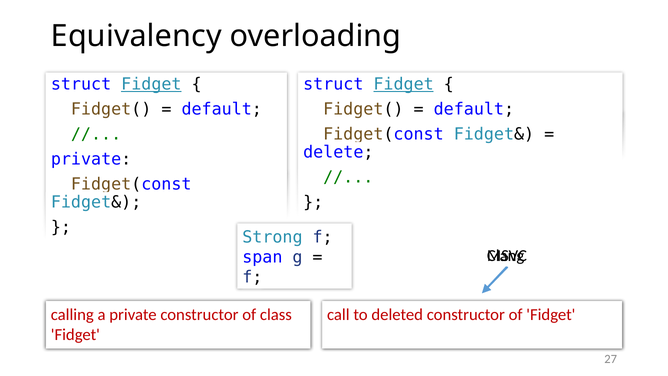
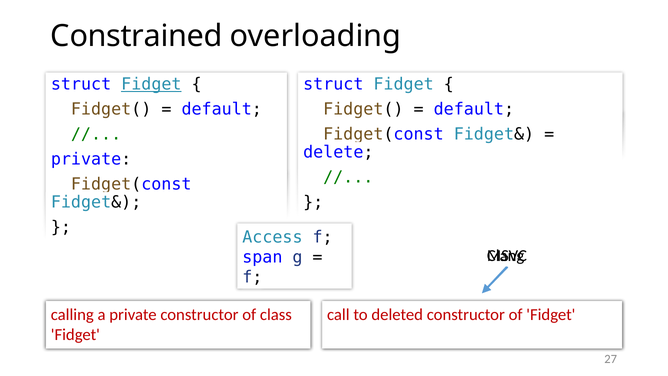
Equivalency: Equivalency -> Constrained
Fidget at (404, 84) underline: present -> none
Strong at (272, 237): Strong -> Access
